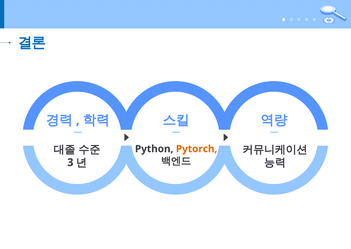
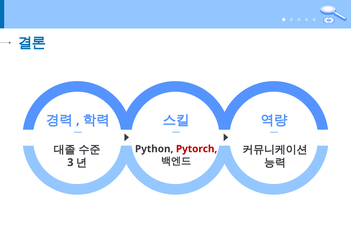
Pytorch colour: orange -> red
